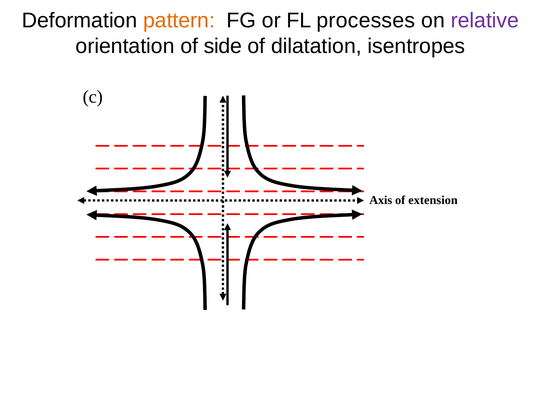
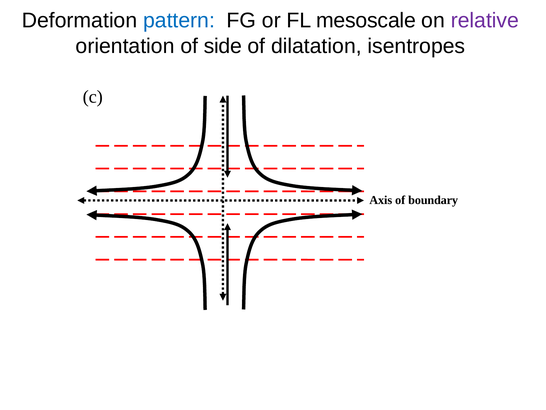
pattern colour: orange -> blue
processes: processes -> mesoscale
extension: extension -> boundary
